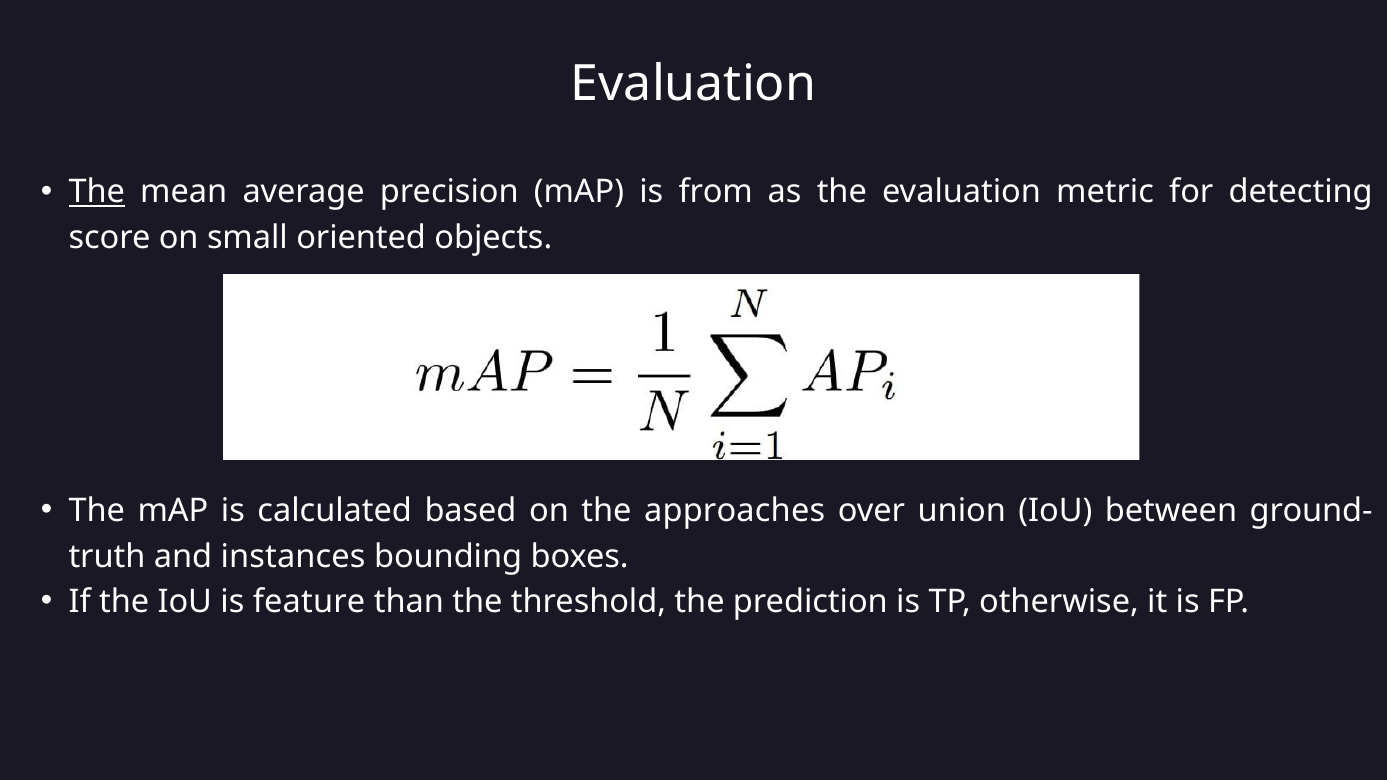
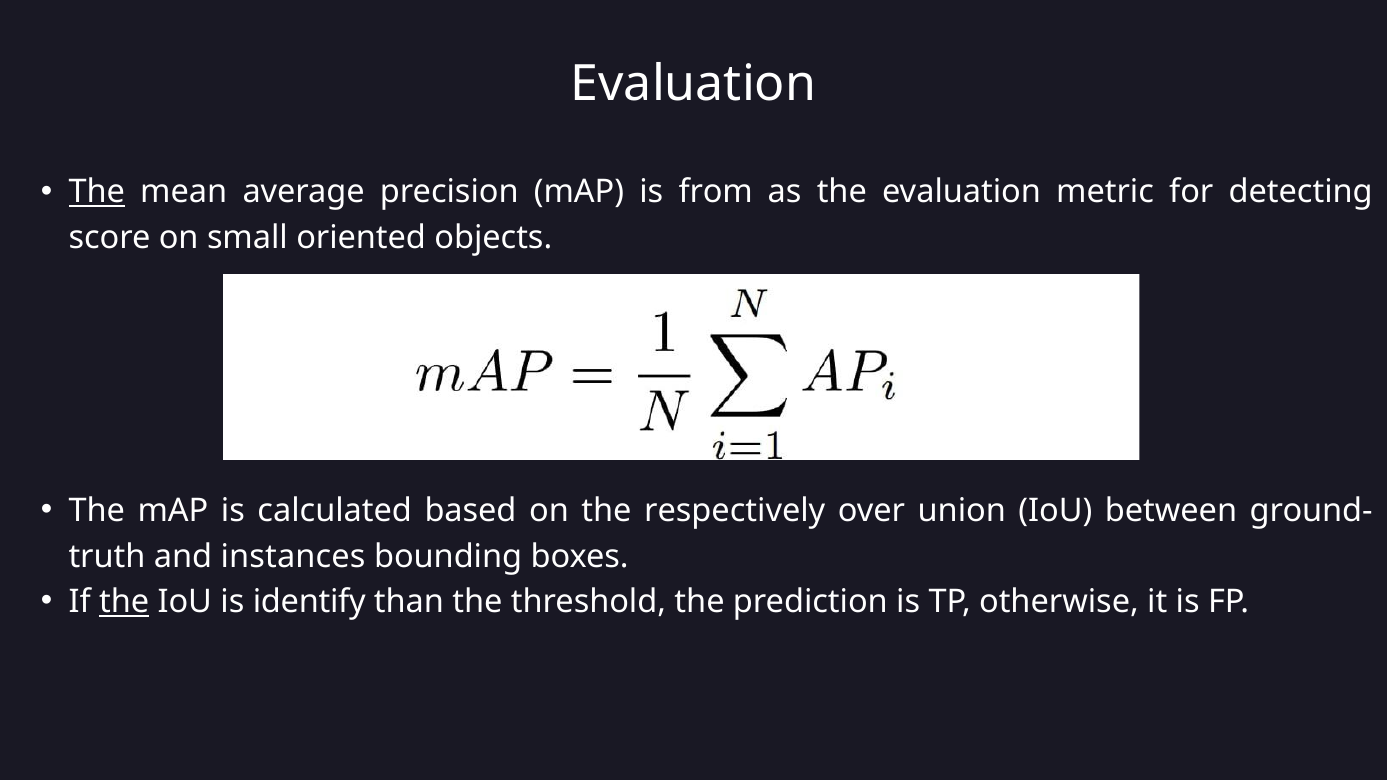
approaches: approaches -> respectively
the at (124, 602) underline: none -> present
feature: feature -> identify
